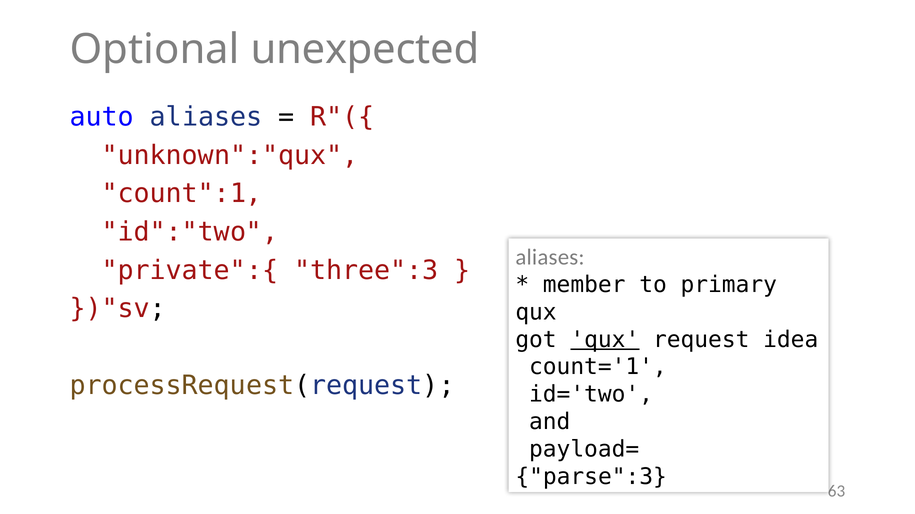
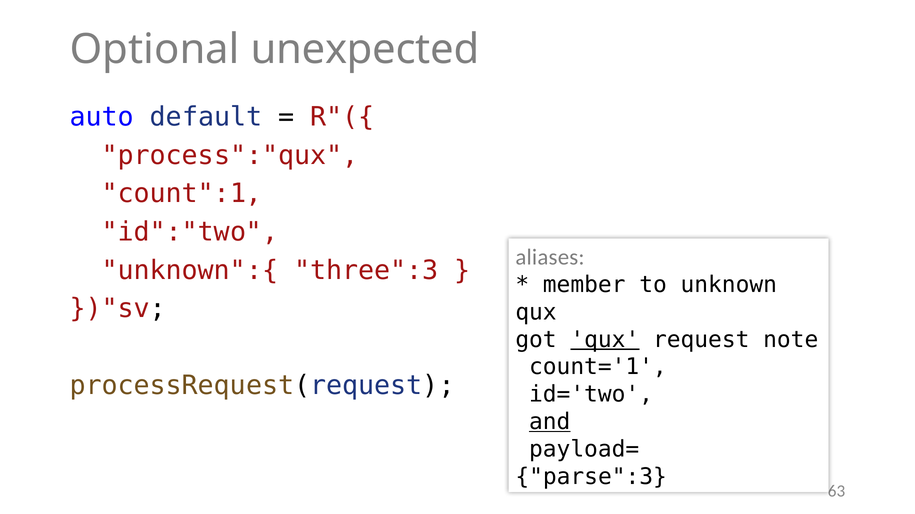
auto aliases: aliases -> default
unknown":"qux: unknown":"qux -> process":"qux
private":{: private":{ -> unknown":{
primary: primary -> unknown
idea: idea -> note
and underline: none -> present
